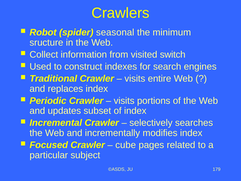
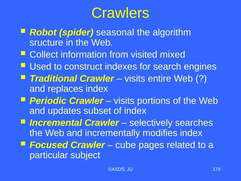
minimum: minimum -> algorithm
switch: switch -> mixed
